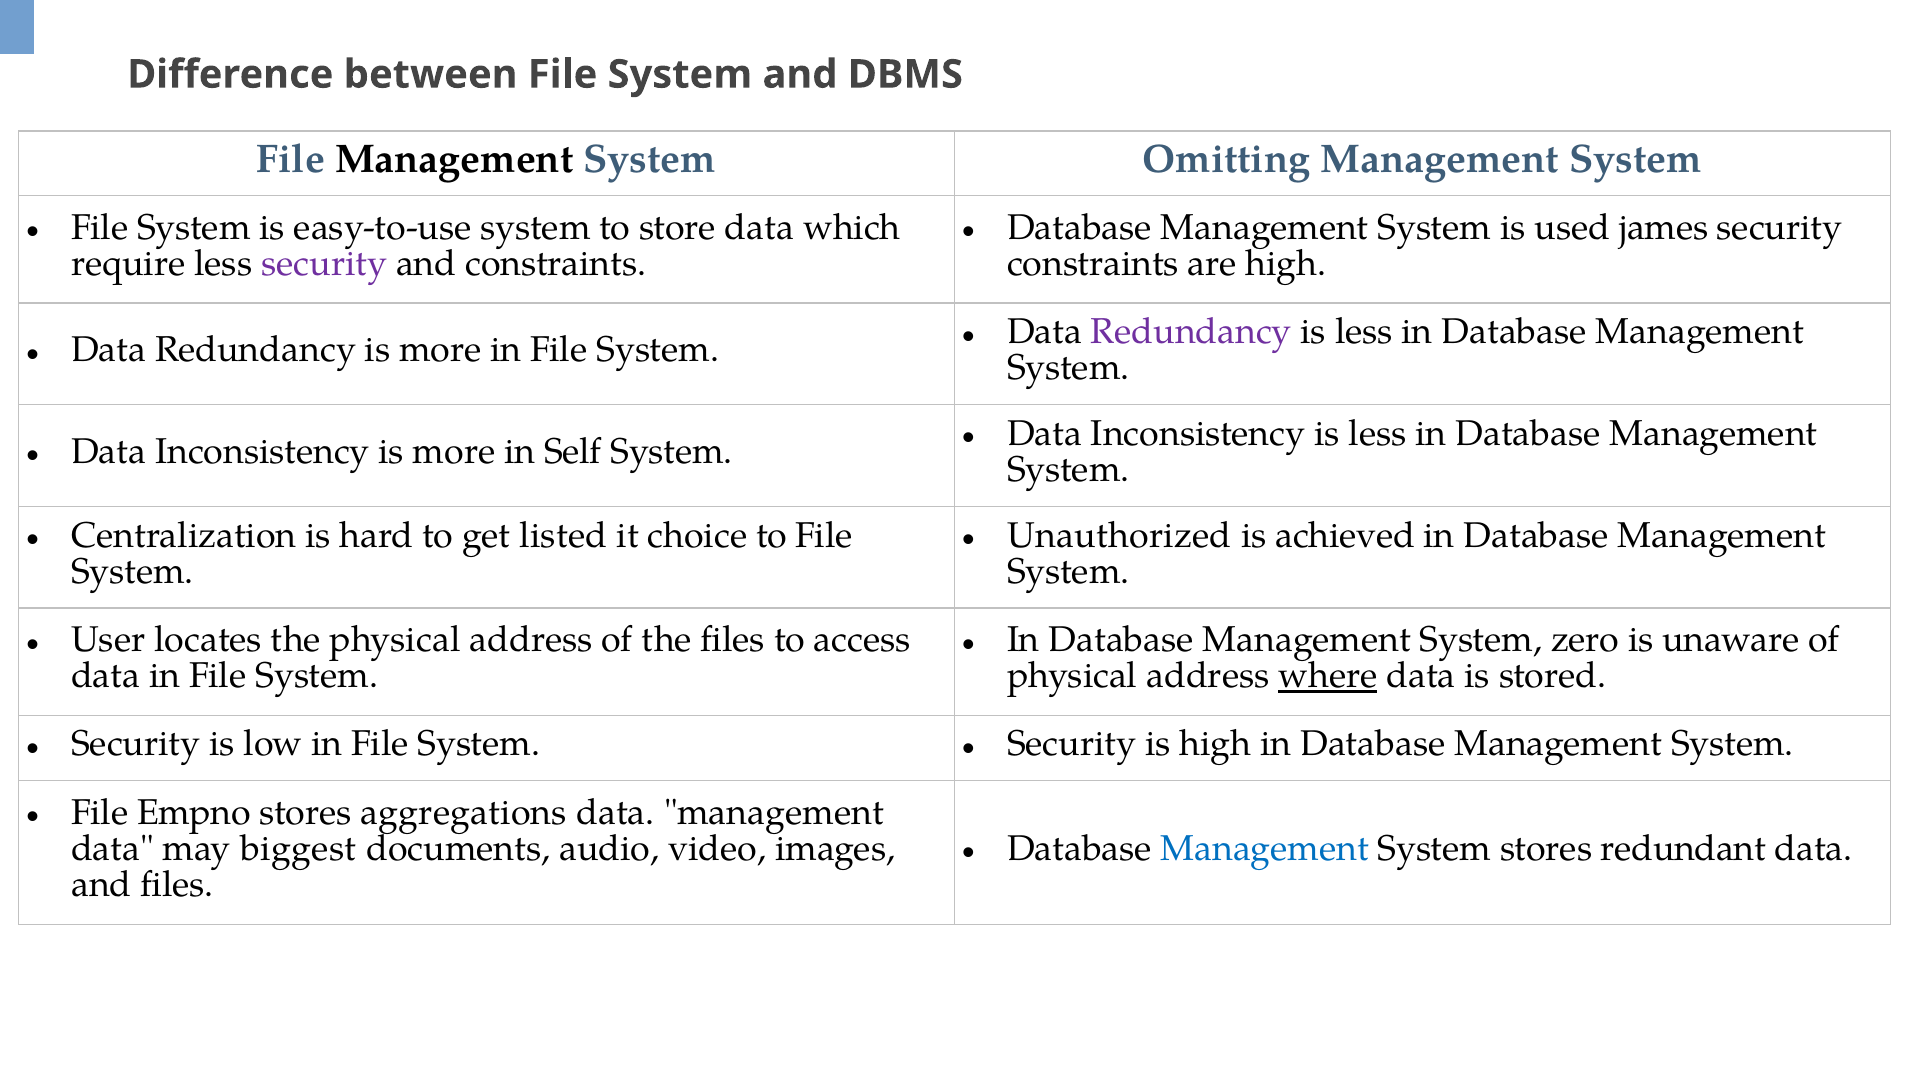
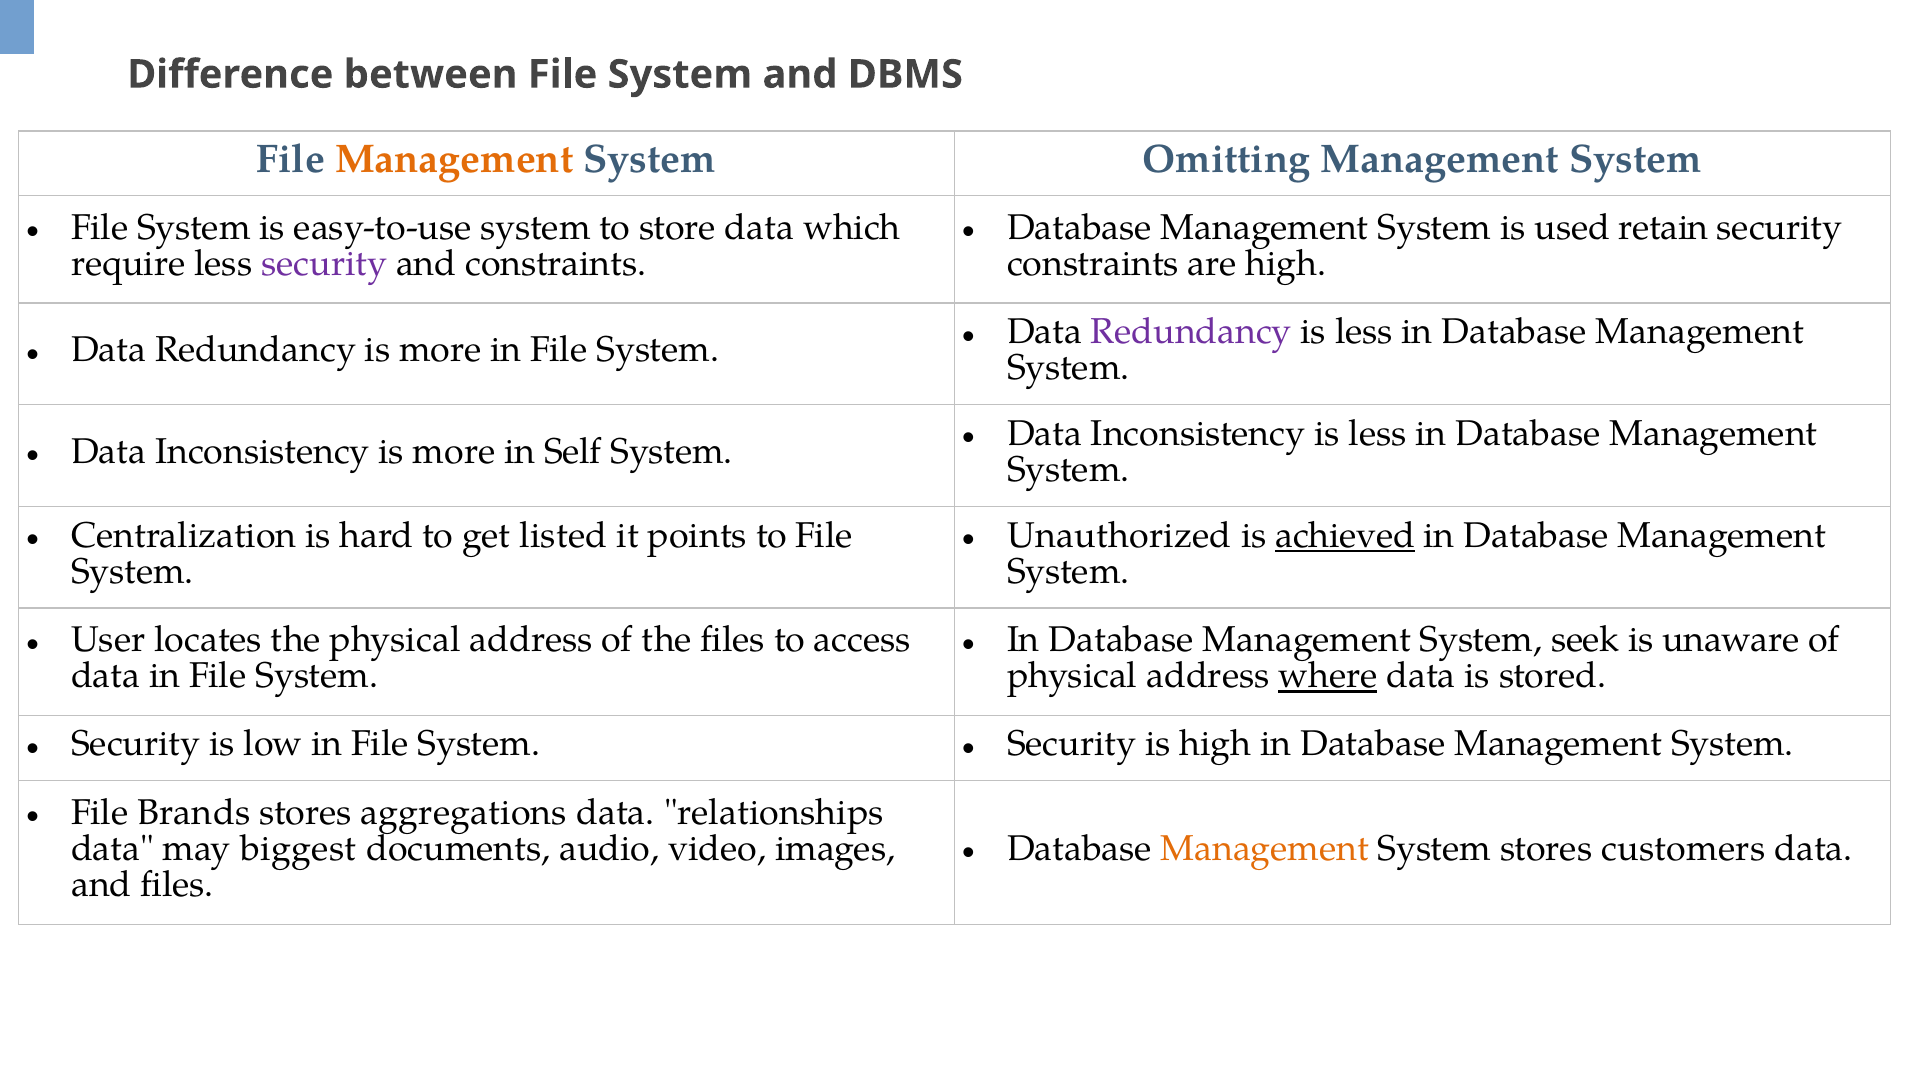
Management at (454, 159) colour: black -> orange
james: james -> retain
choice: choice -> points
achieved underline: none -> present
zero: zero -> seek
Empno: Empno -> Brands
data management: management -> relationships
Management at (1265, 849) colour: blue -> orange
redundant: redundant -> customers
